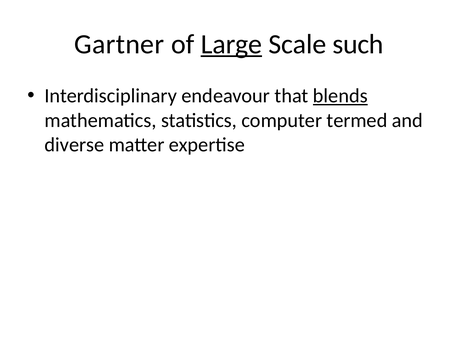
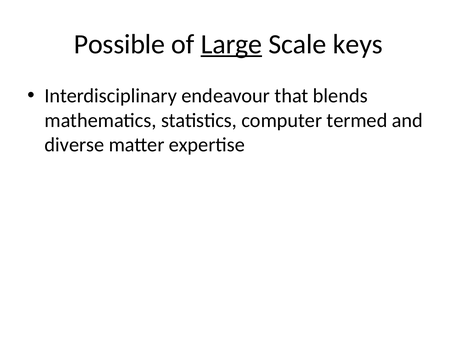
Gartner: Gartner -> Possible
such: such -> keys
blends underline: present -> none
